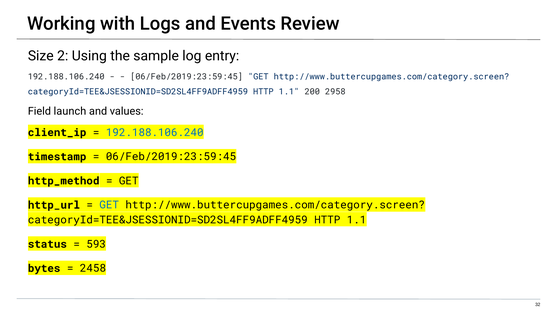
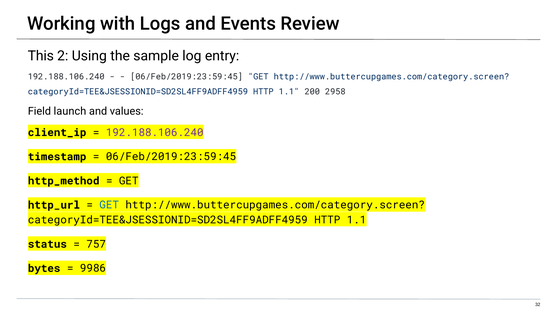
Size: Size -> This
192.188.106.240 at (155, 133) colour: blue -> purple
593: 593 -> 757
2458: 2458 -> 9986
